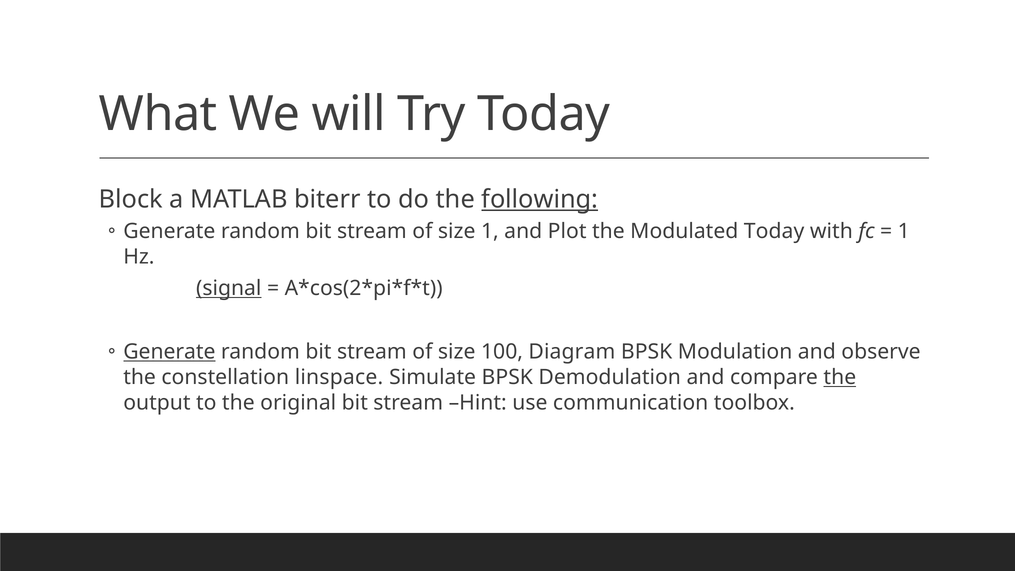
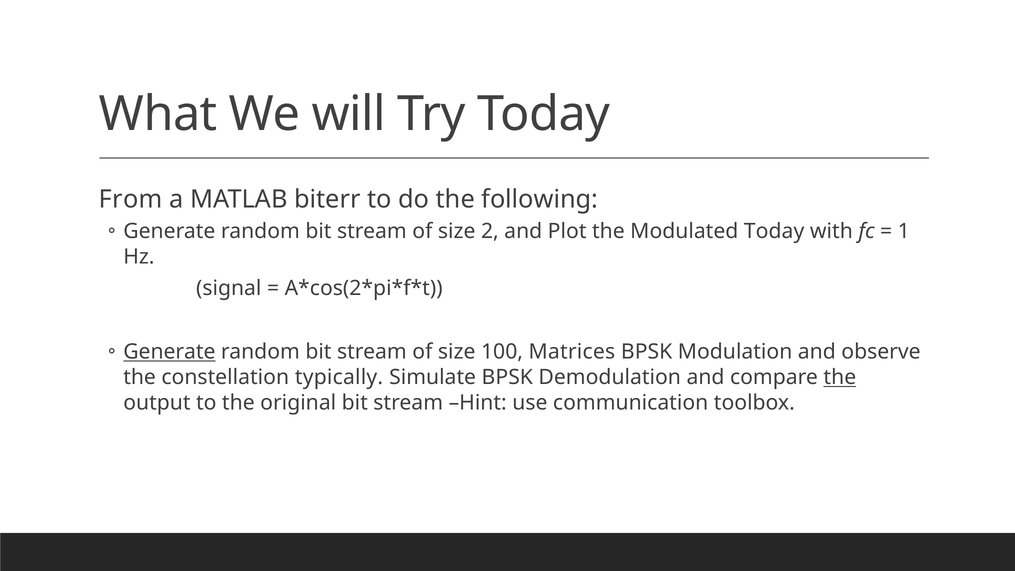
Block: Block -> From
following underline: present -> none
size 1: 1 -> 2
signal underline: present -> none
Diagram: Diagram -> Matrices
linspace: linspace -> typically
